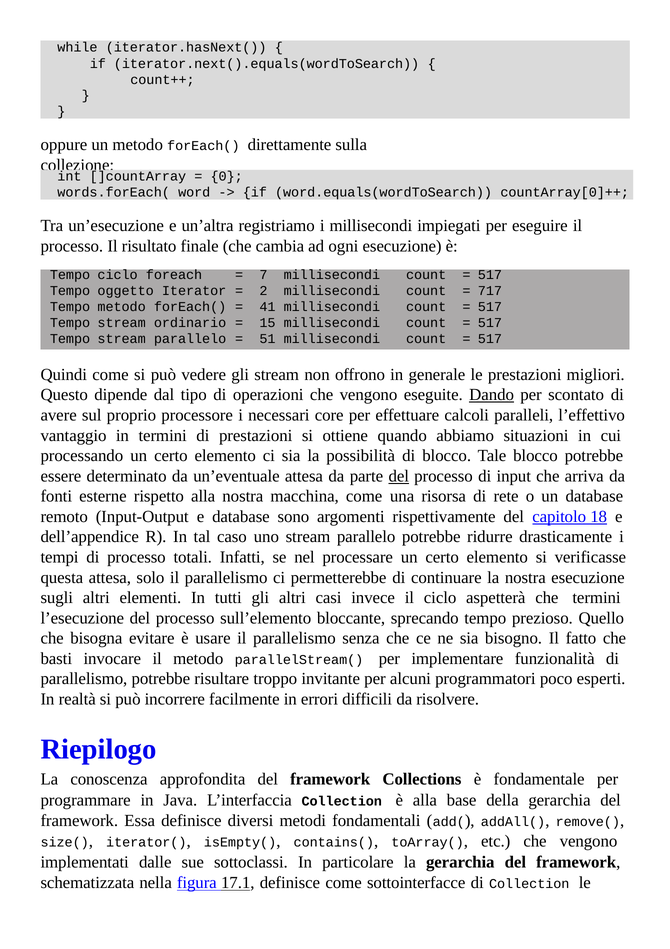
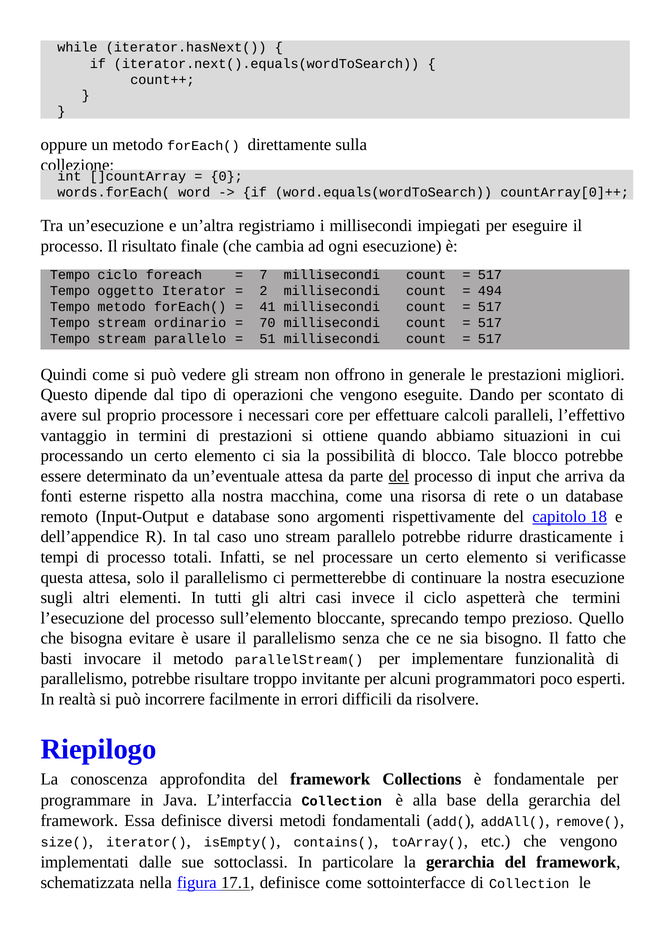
717: 717 -> 494
15: 15 -> 70
Dando underline: present -> none
